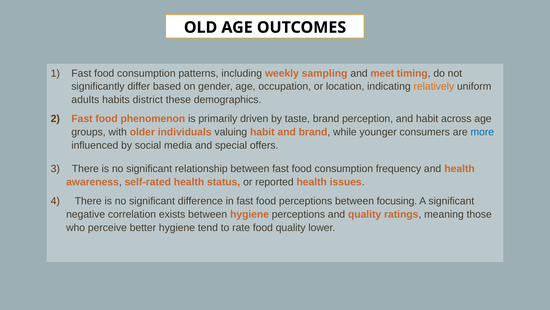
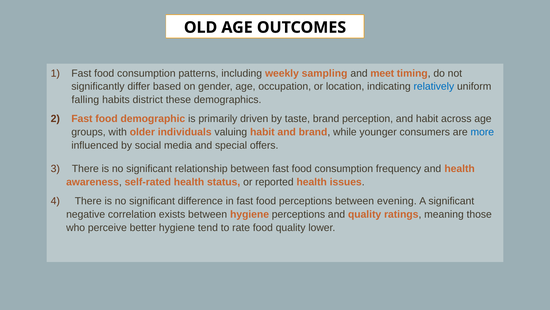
relatively colour: orange -> blue
adults: adults -> falling
phenomenon: phenomenon -> demographic
focusing: focusing -> evening
